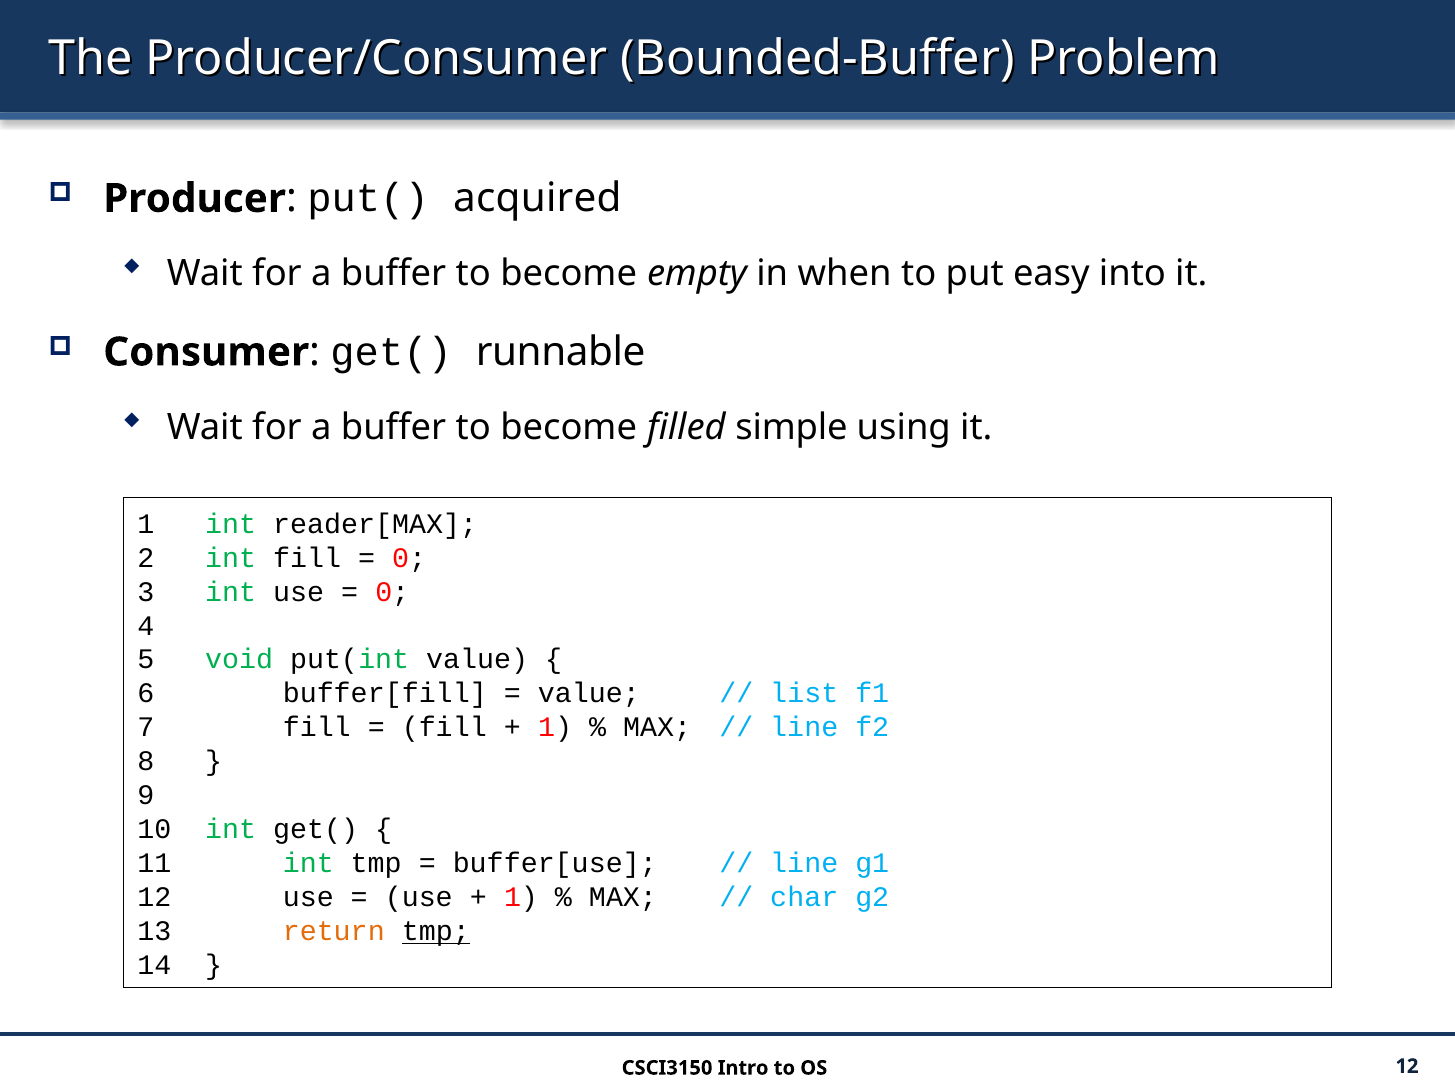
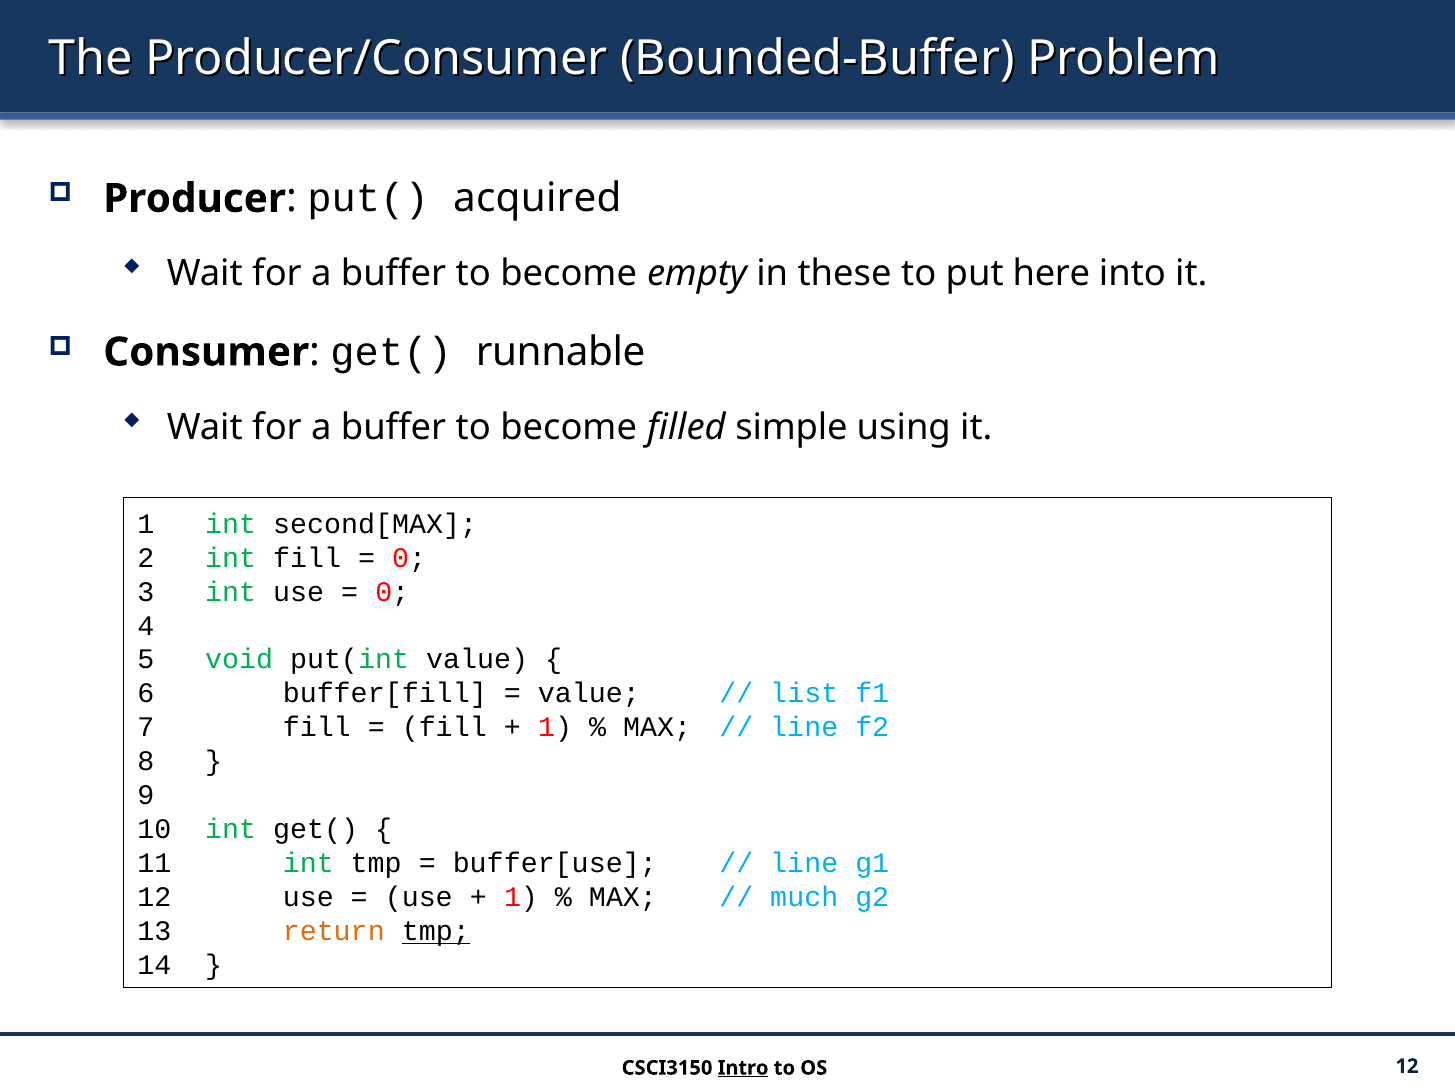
when: when -> these
easy: easy -> here
reader[MAX: reader[MAX -> second[MAX
char: char -> much
Intro underline: none -> present
